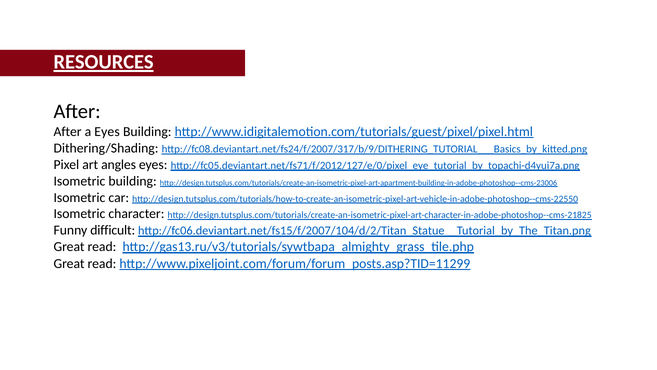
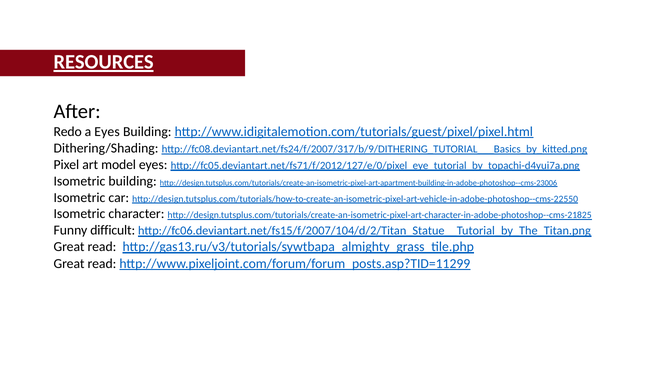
After at (68, 131): After -> Redo
angles: angles -> model
